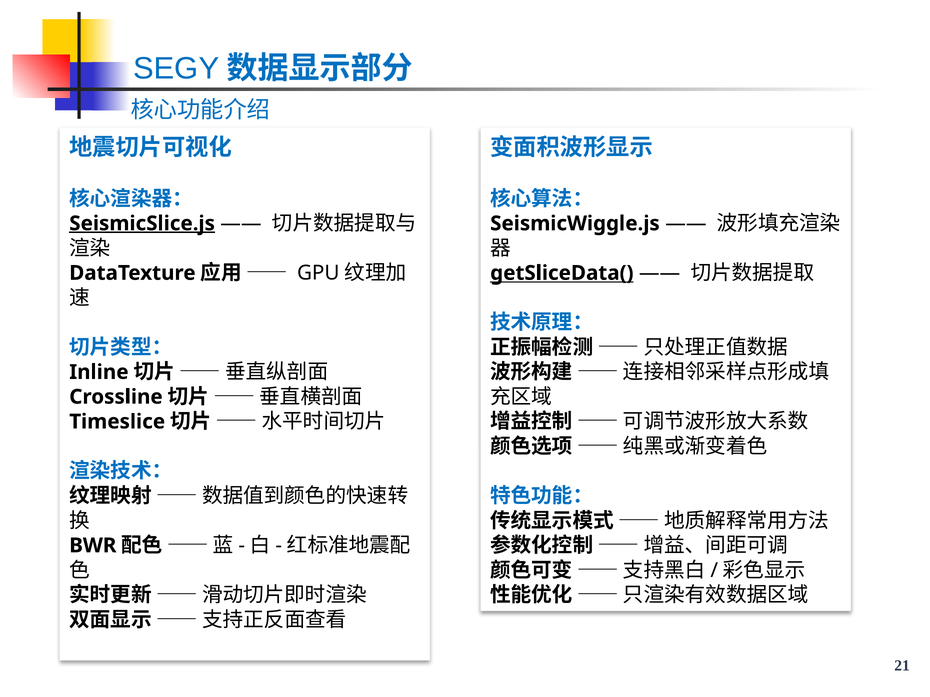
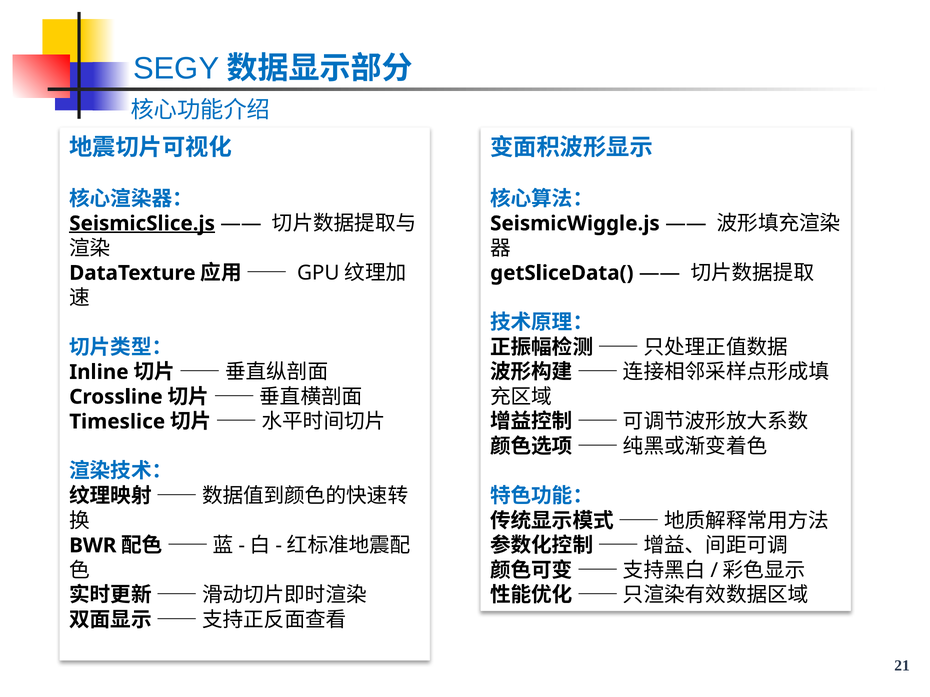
getSliceData( underline: present -> none
